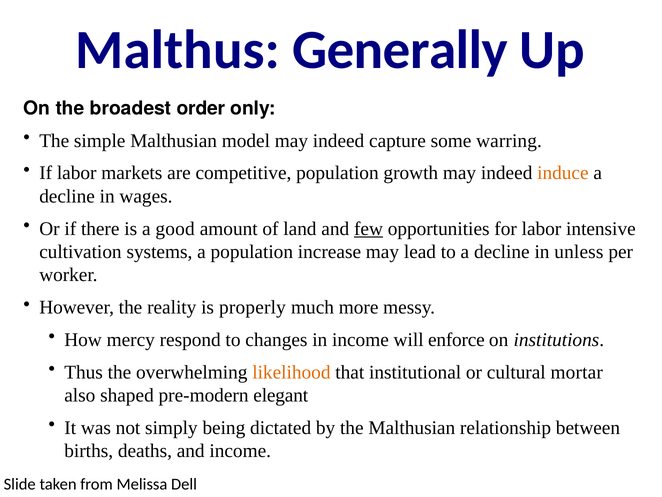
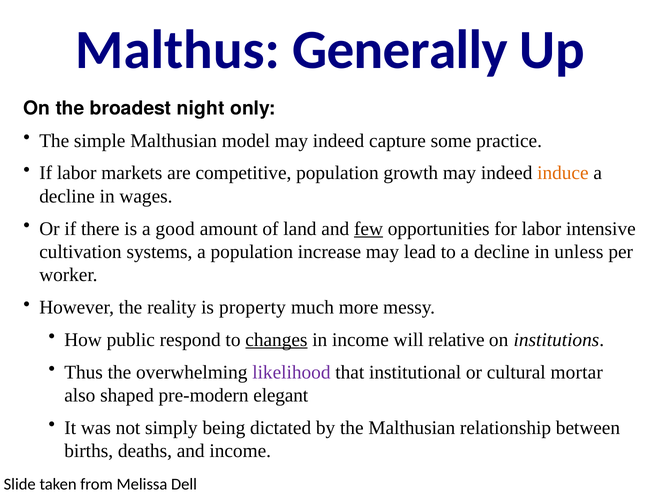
order: order -> night
warring: warring -> practice
properly: properly -> property
mercy: mercy -> public
changes underline: none -> present
enforce: enforce -> relative
likelihood colour: orange -> purple
